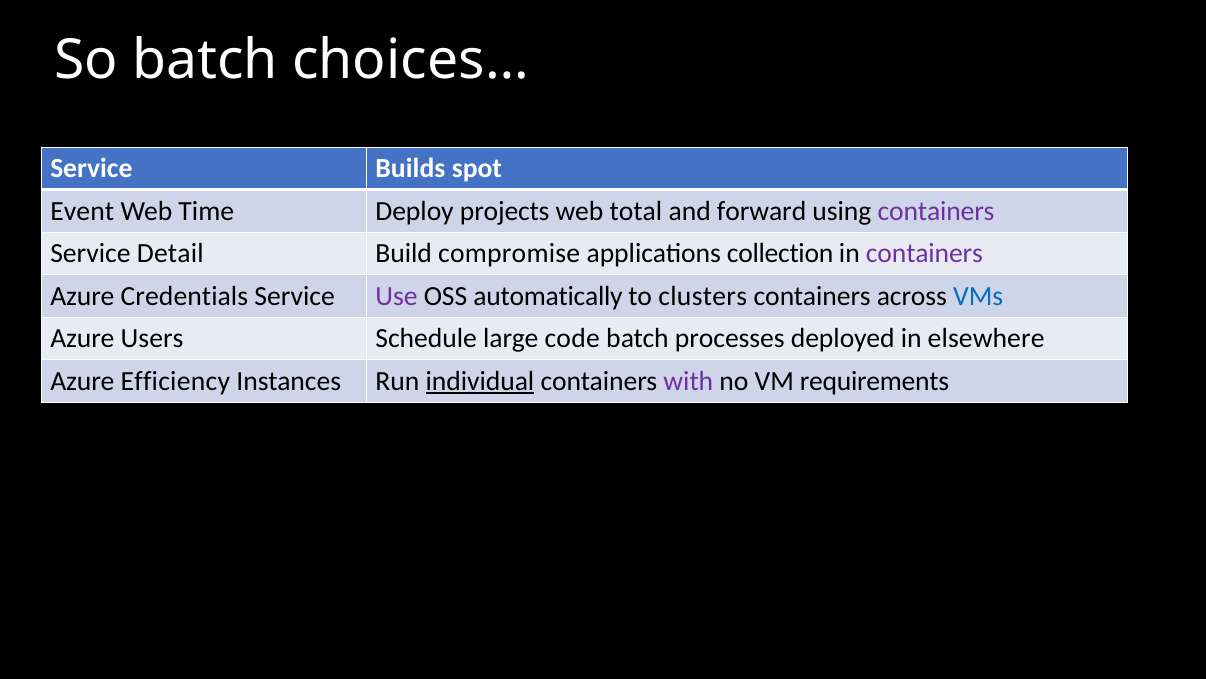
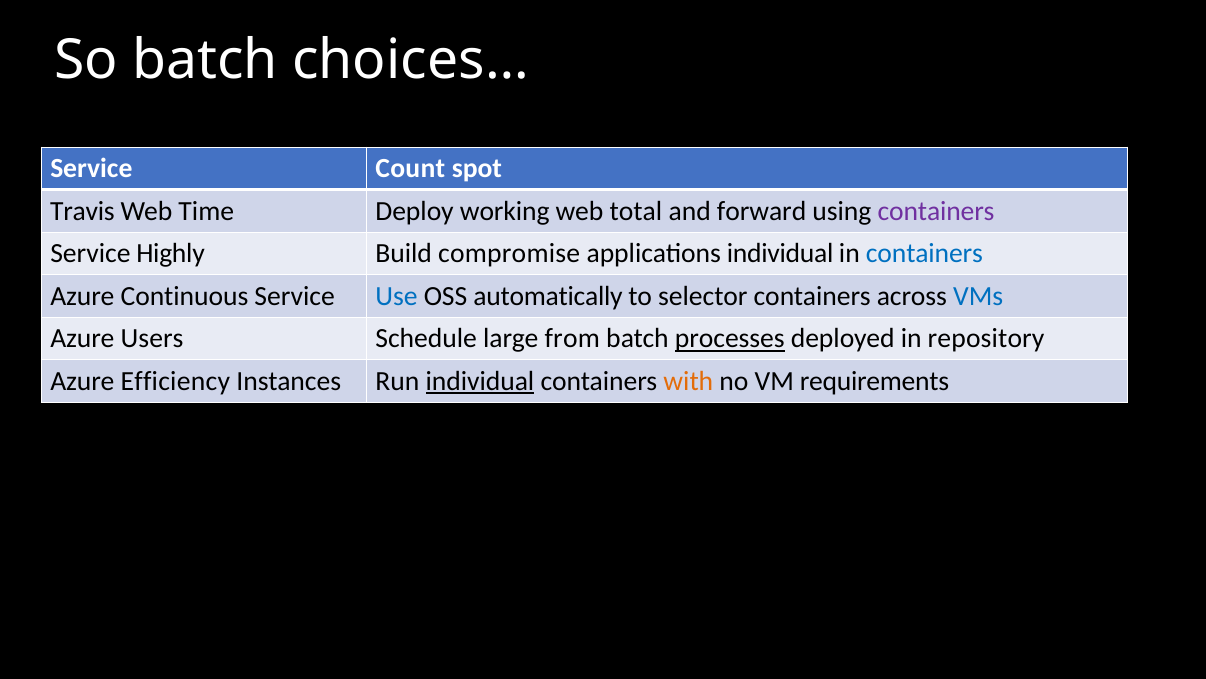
Builds: Builds -> Count
Event: Event -> Travis
projects: projects -> working
Detail: Detail -> Highly
applications collection: collection -> individual
containers at (924, 254) colour: purple -> blue
Credentials: Credentials -> Continuous
Use colour: purple -> blue
clusters: clusters -> selector
code: code -> from
processes underline: none -> present
elsewhere: elsewhere -> repository
with colour: purple -> orange
